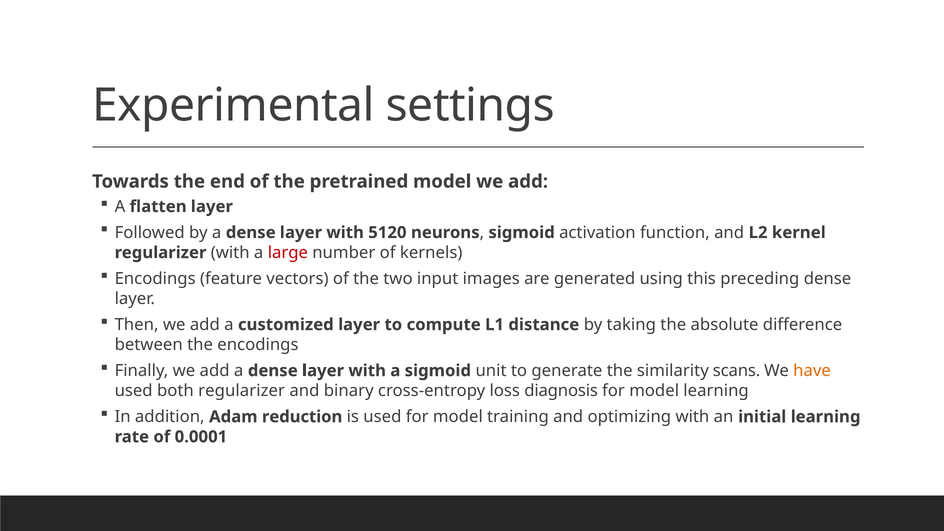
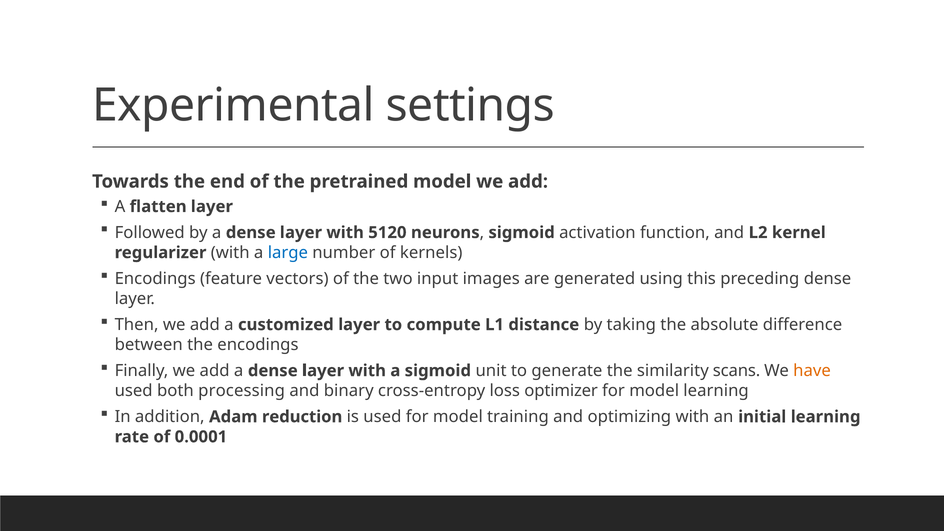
large colour: red -> blue
both regularizer: regularizer -> processing
diagnosis: diagnosis -> optimizer
